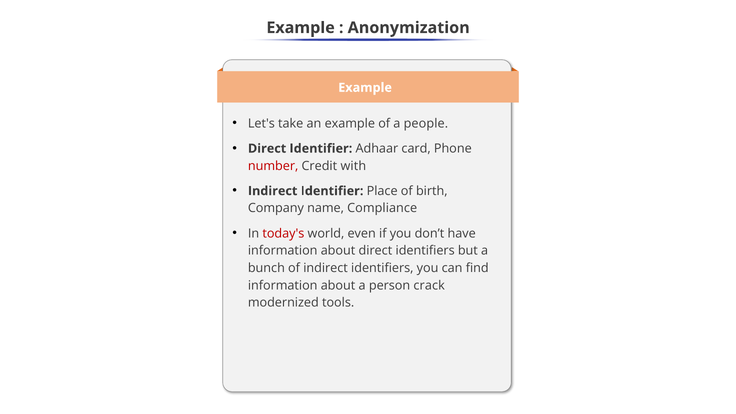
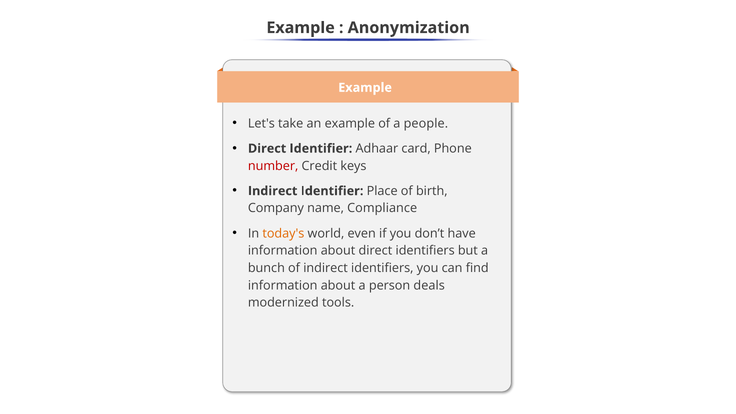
with: with -> keys
today's colour: red -> orange
crack: crack -> deals
